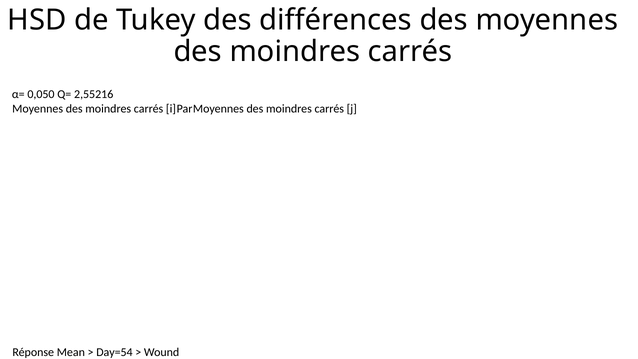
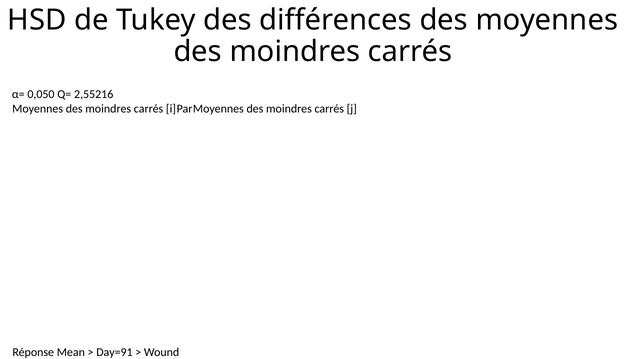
Day=54: Day=54 -> Day=91
